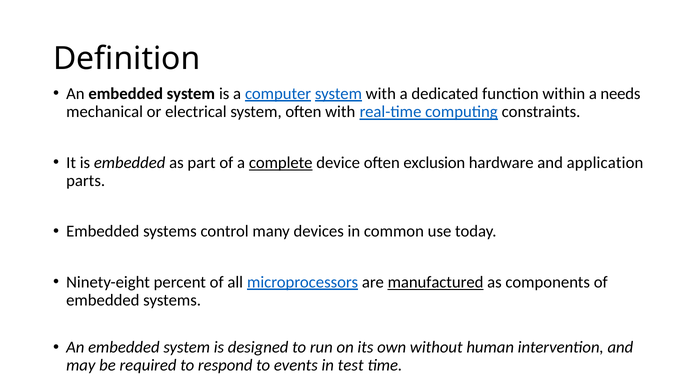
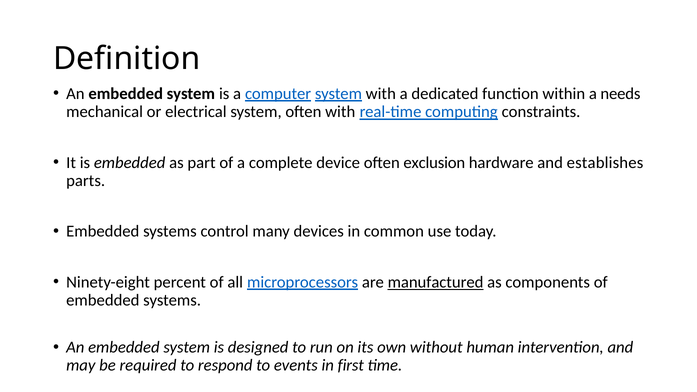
complete underline: present -> none
application: application -> establishes
test: test -> first
